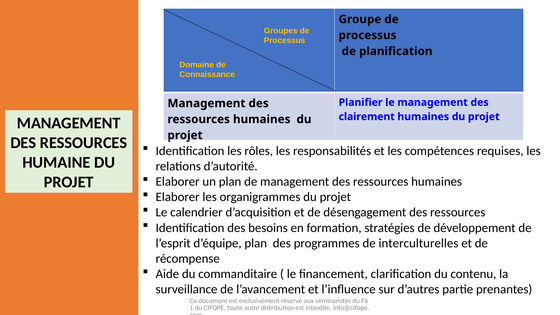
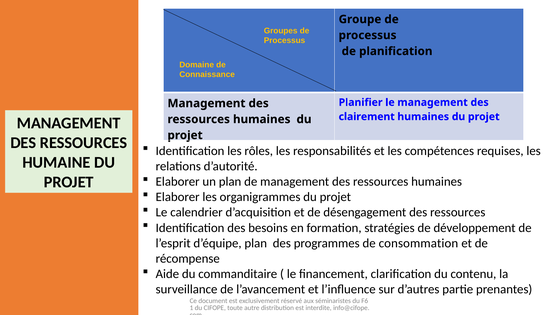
interculturelles: interculturelles -> consommation
